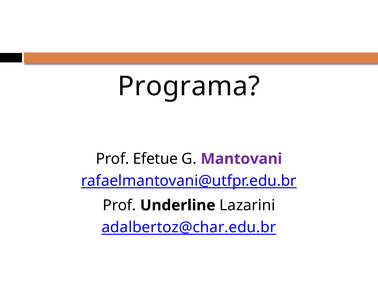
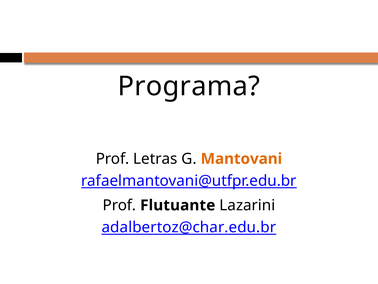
Efetue: Efetue -> Letras
Mantovani colour: purple -> orange
Underline: Underline -> Flutuante
